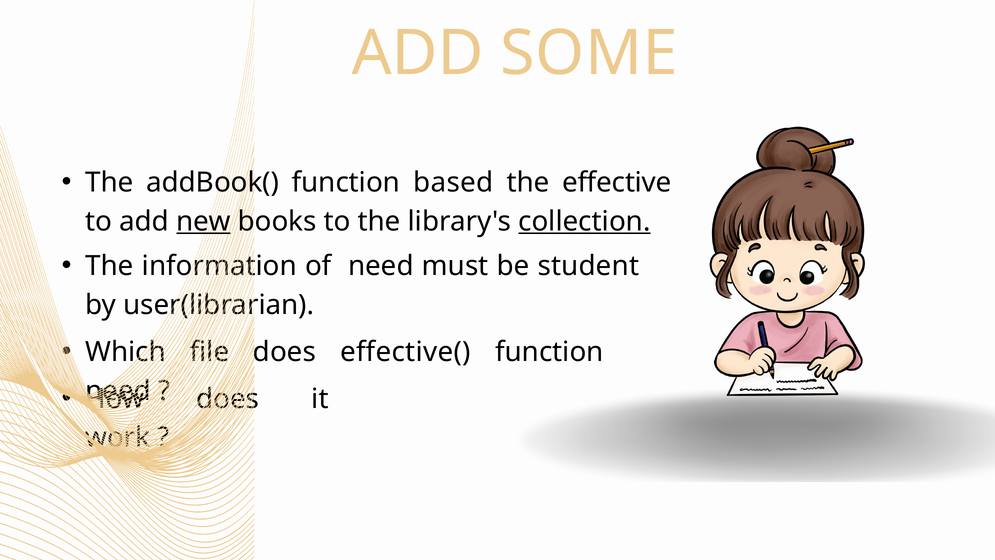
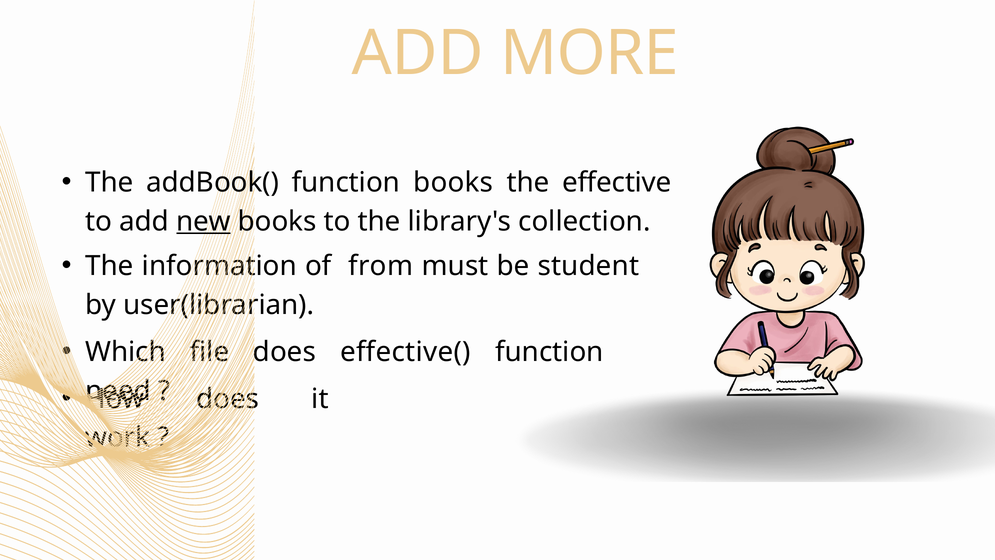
SOME: SOME -> MORE
function based: based -> books
collection underline: present -> none
of need: need -> from
